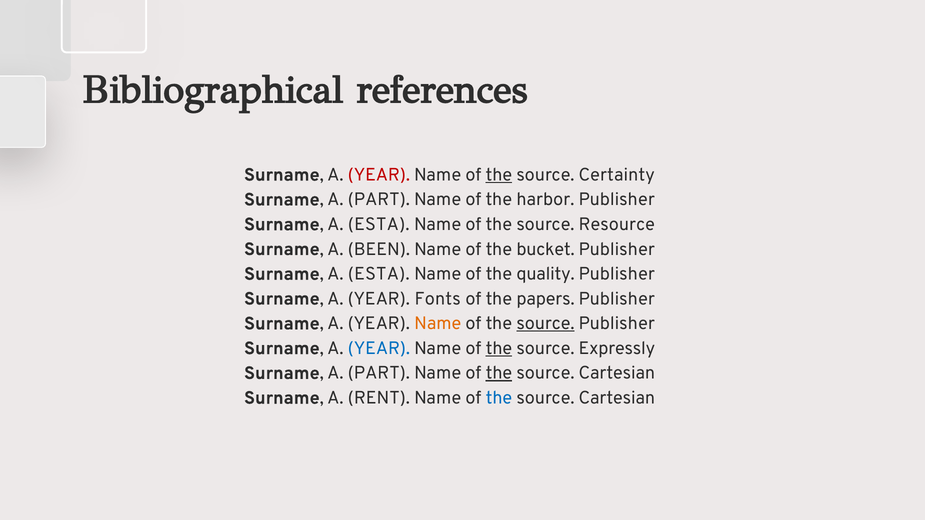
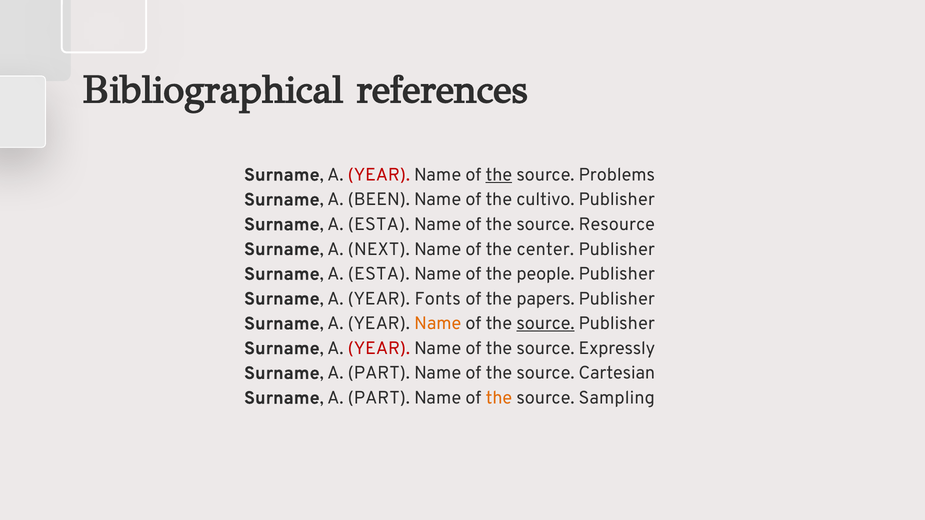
Certainty: Certainty -> Problems
PART at (379, 200): PART -> BEEN
harbor: harbor -> cultivo
BEEN: BEEN -> NEXT
bucket: bucket -> center
quality: quality -> people
YEAR at (379, 348) colour: blue -> red
the at (499, 348) underline: present -> none
the at (499, 373) underline: present -> none
RENT at (379, 398): RENT -> PART
the at (499, 398) colour: blue -> orange
Cartesian at (617, 398): Cartesian -> Sampling
